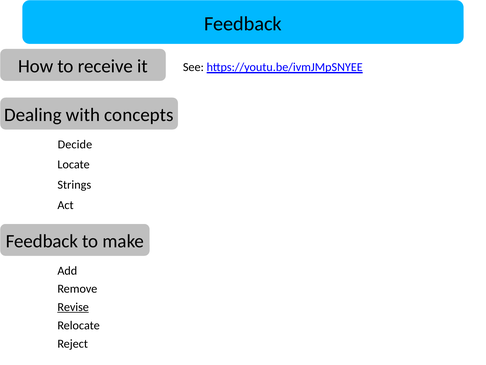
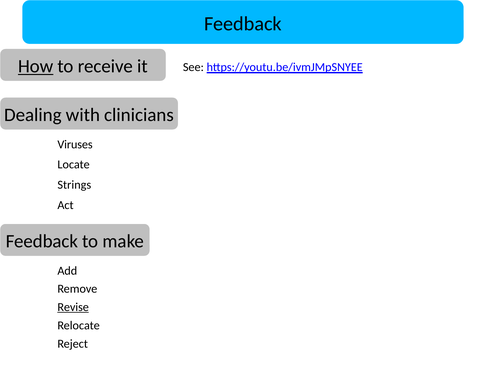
How at (36, 66) underline: none -> present
concepts: concepts -> clinicians
Decide: Decide -> Viruses
